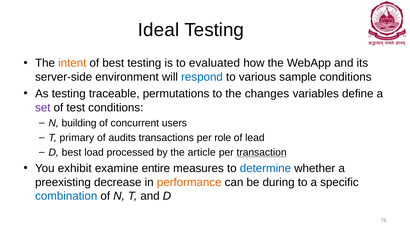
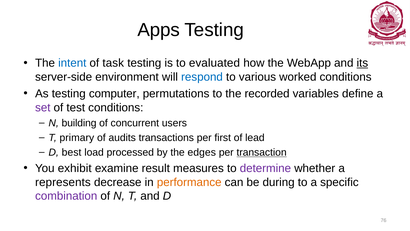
Ideal: Ideal -> Apps
intent colour: orange -> blue
of best: best -> task
its underline: none -> present
sample: sample -> worked
traceable: traceable -> computer
changes: changes -> recorded
role: role -> first
article: article -> edges
entire: entire -> result
determine colour: blue -> purple
preexisting: preexisting -> represents
combination colour: blue -> purple
